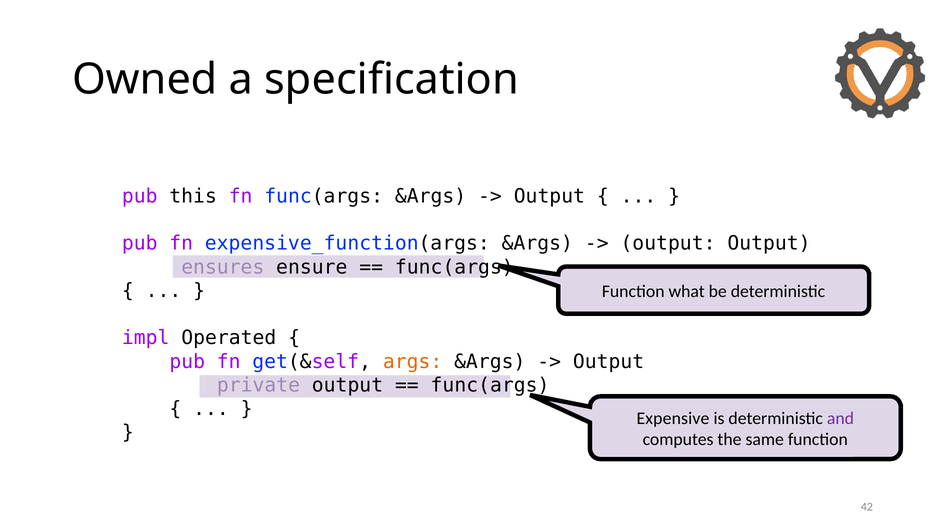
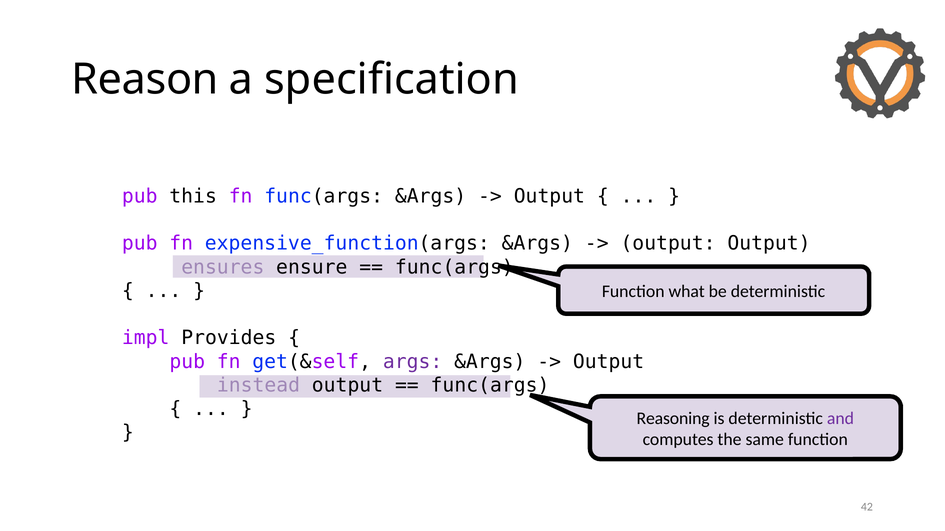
Owned: Owned -> Reason
Operated: Operated -> Provides
args colour: orange -> purple
private: private -> instead
Expensive: Expensive -> Reasoning
